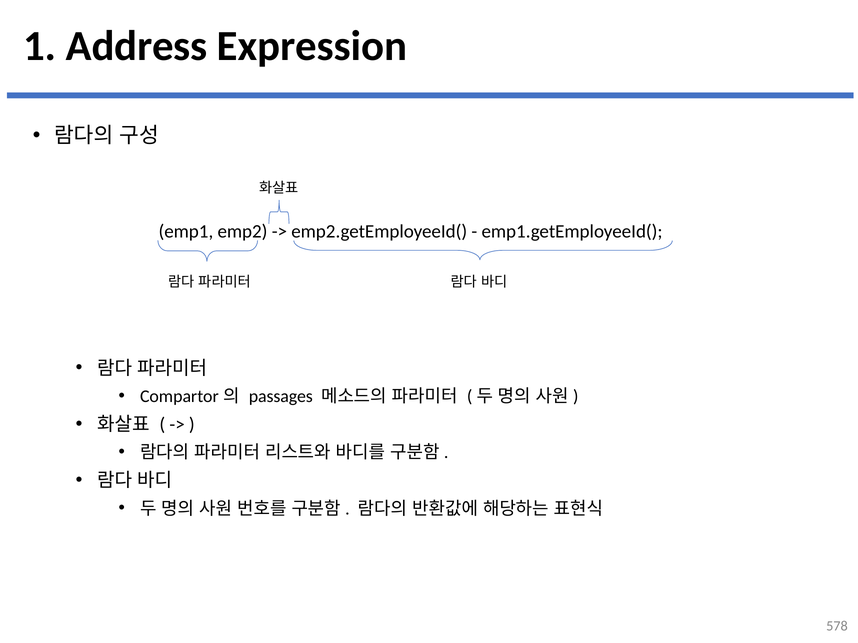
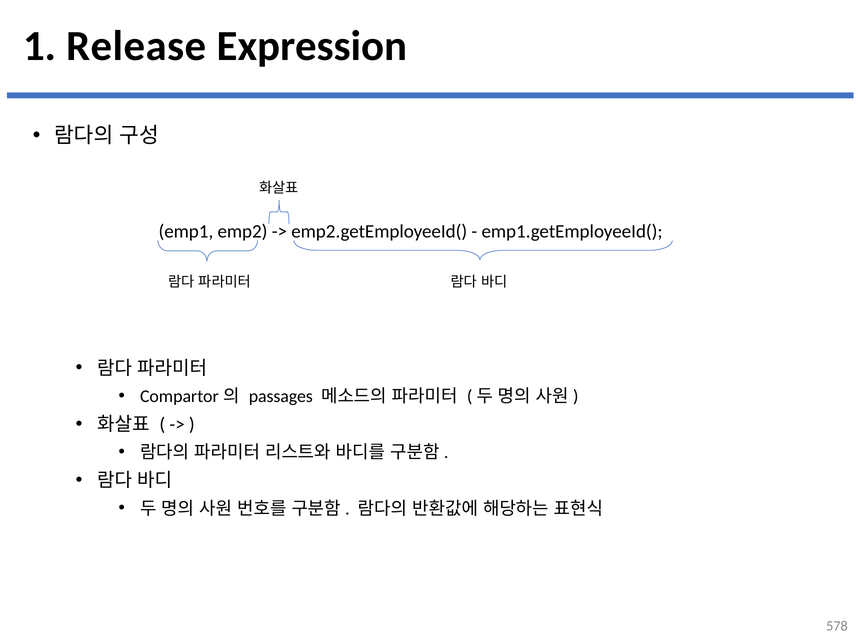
Address: Address -> Release
